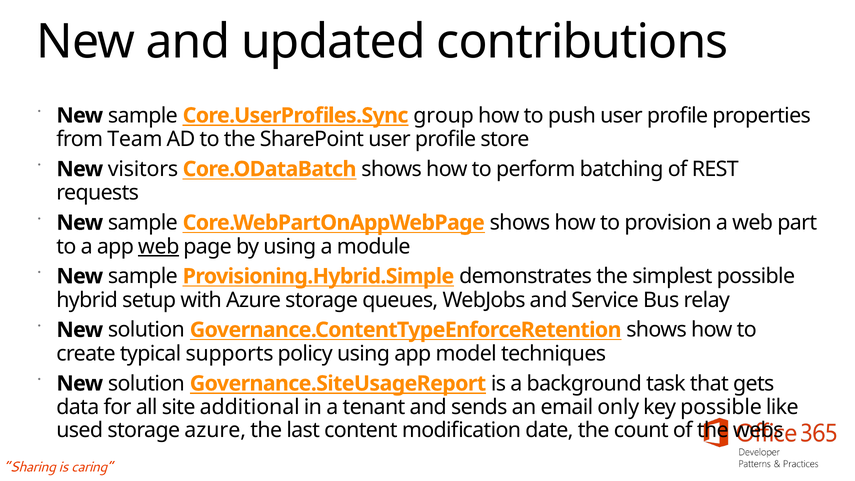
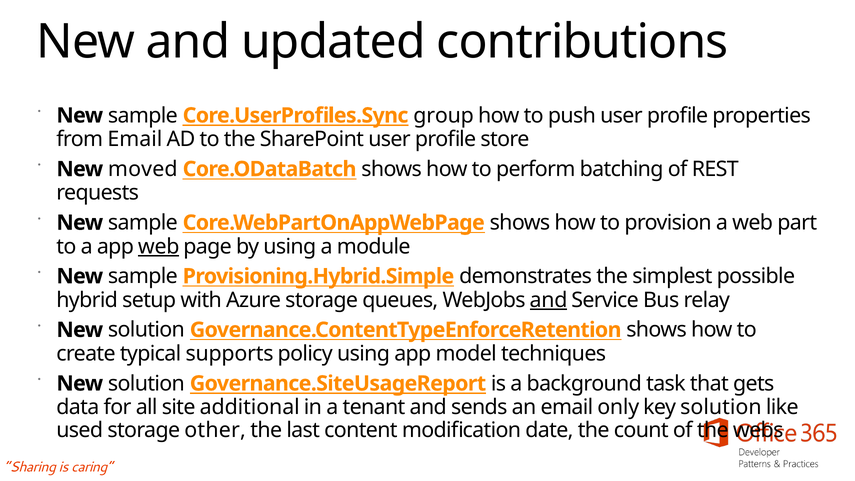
from Team: Team -> Email
visitors: visitors -> moved
and at (549, 300) underline: none -> present
key possible: possible -> solution
storage azure: azure -> other
